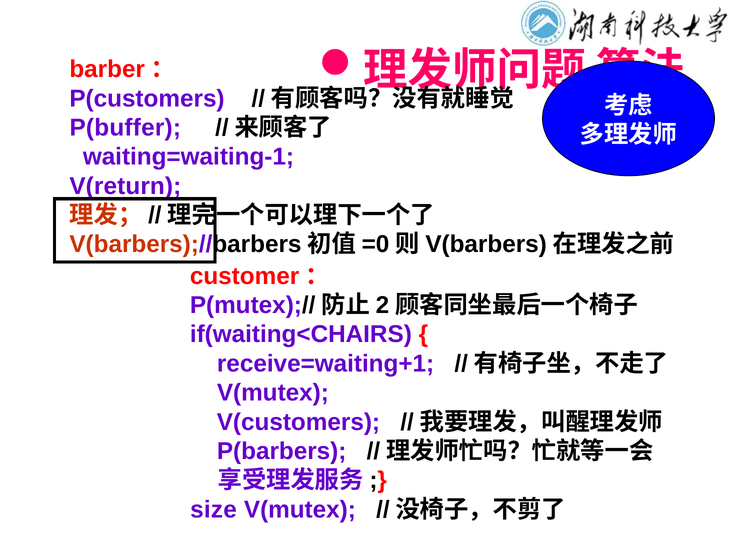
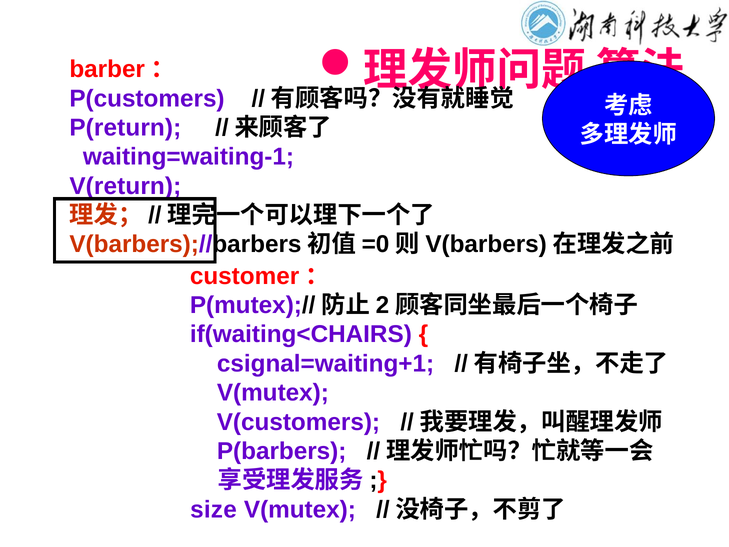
P(buffer: P(buffer -> P(return
receive=waiting+1: receive=waiting+1 -> csignal=waiting+1
